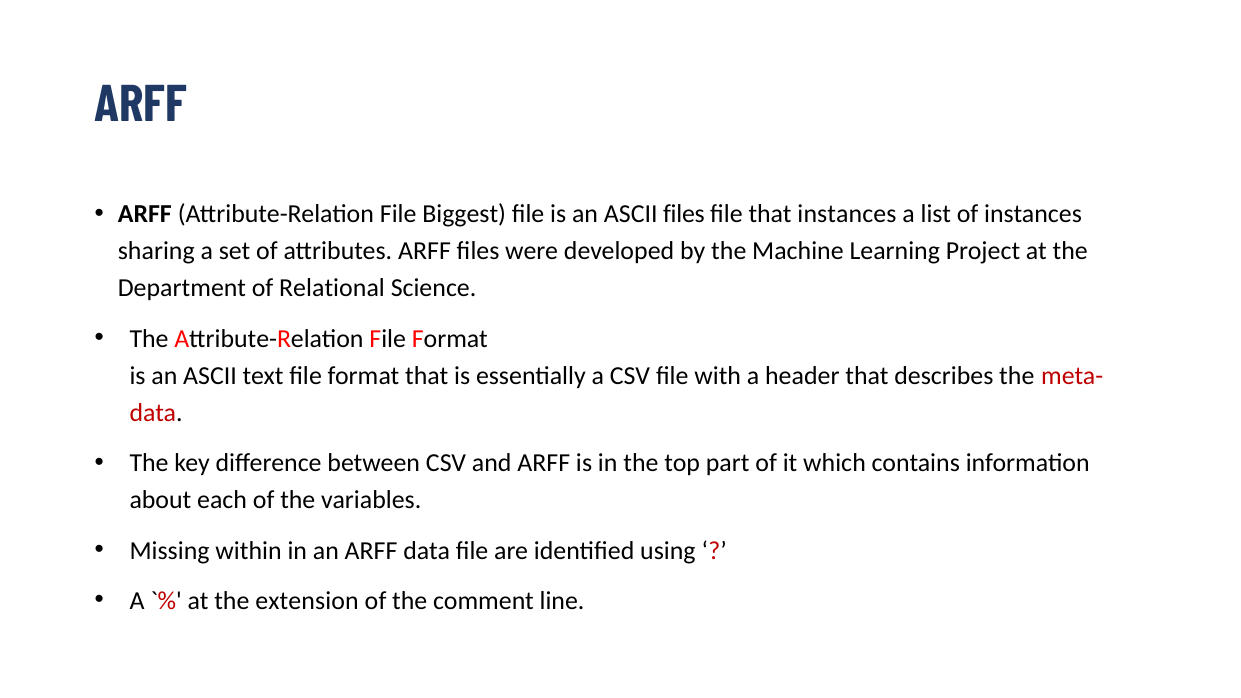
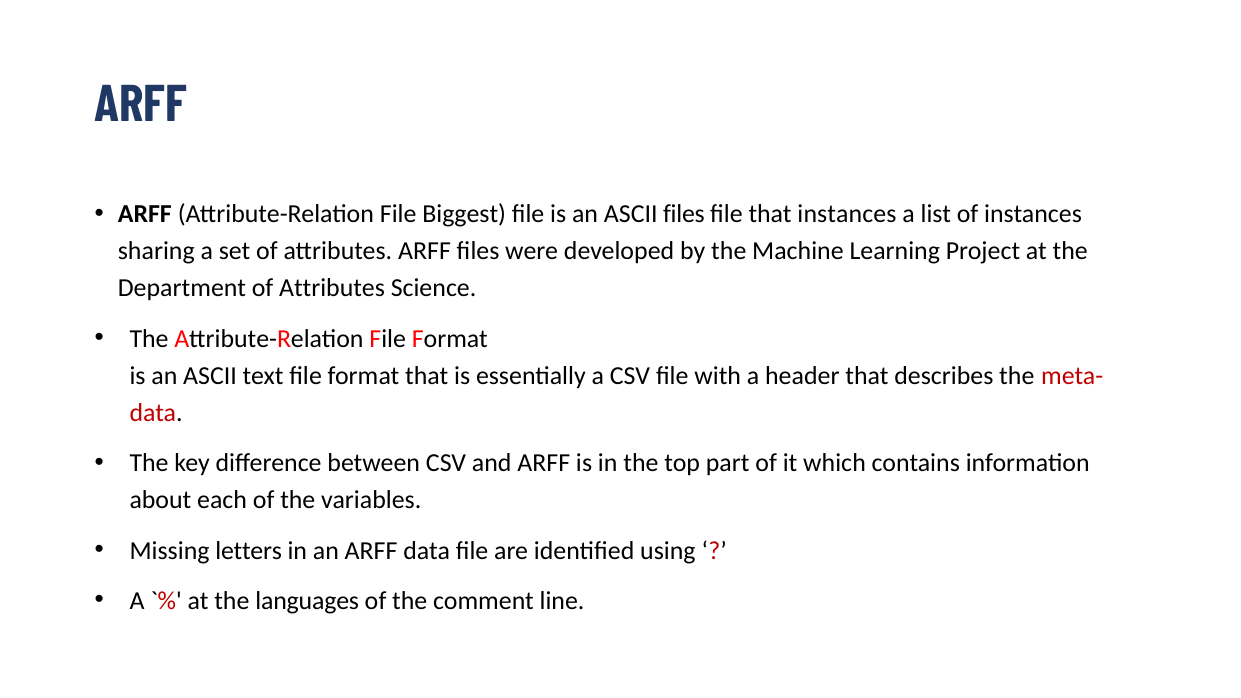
Department of Relational: Relational -> Attributes
within: within -> letters
extension: extension -> languages
